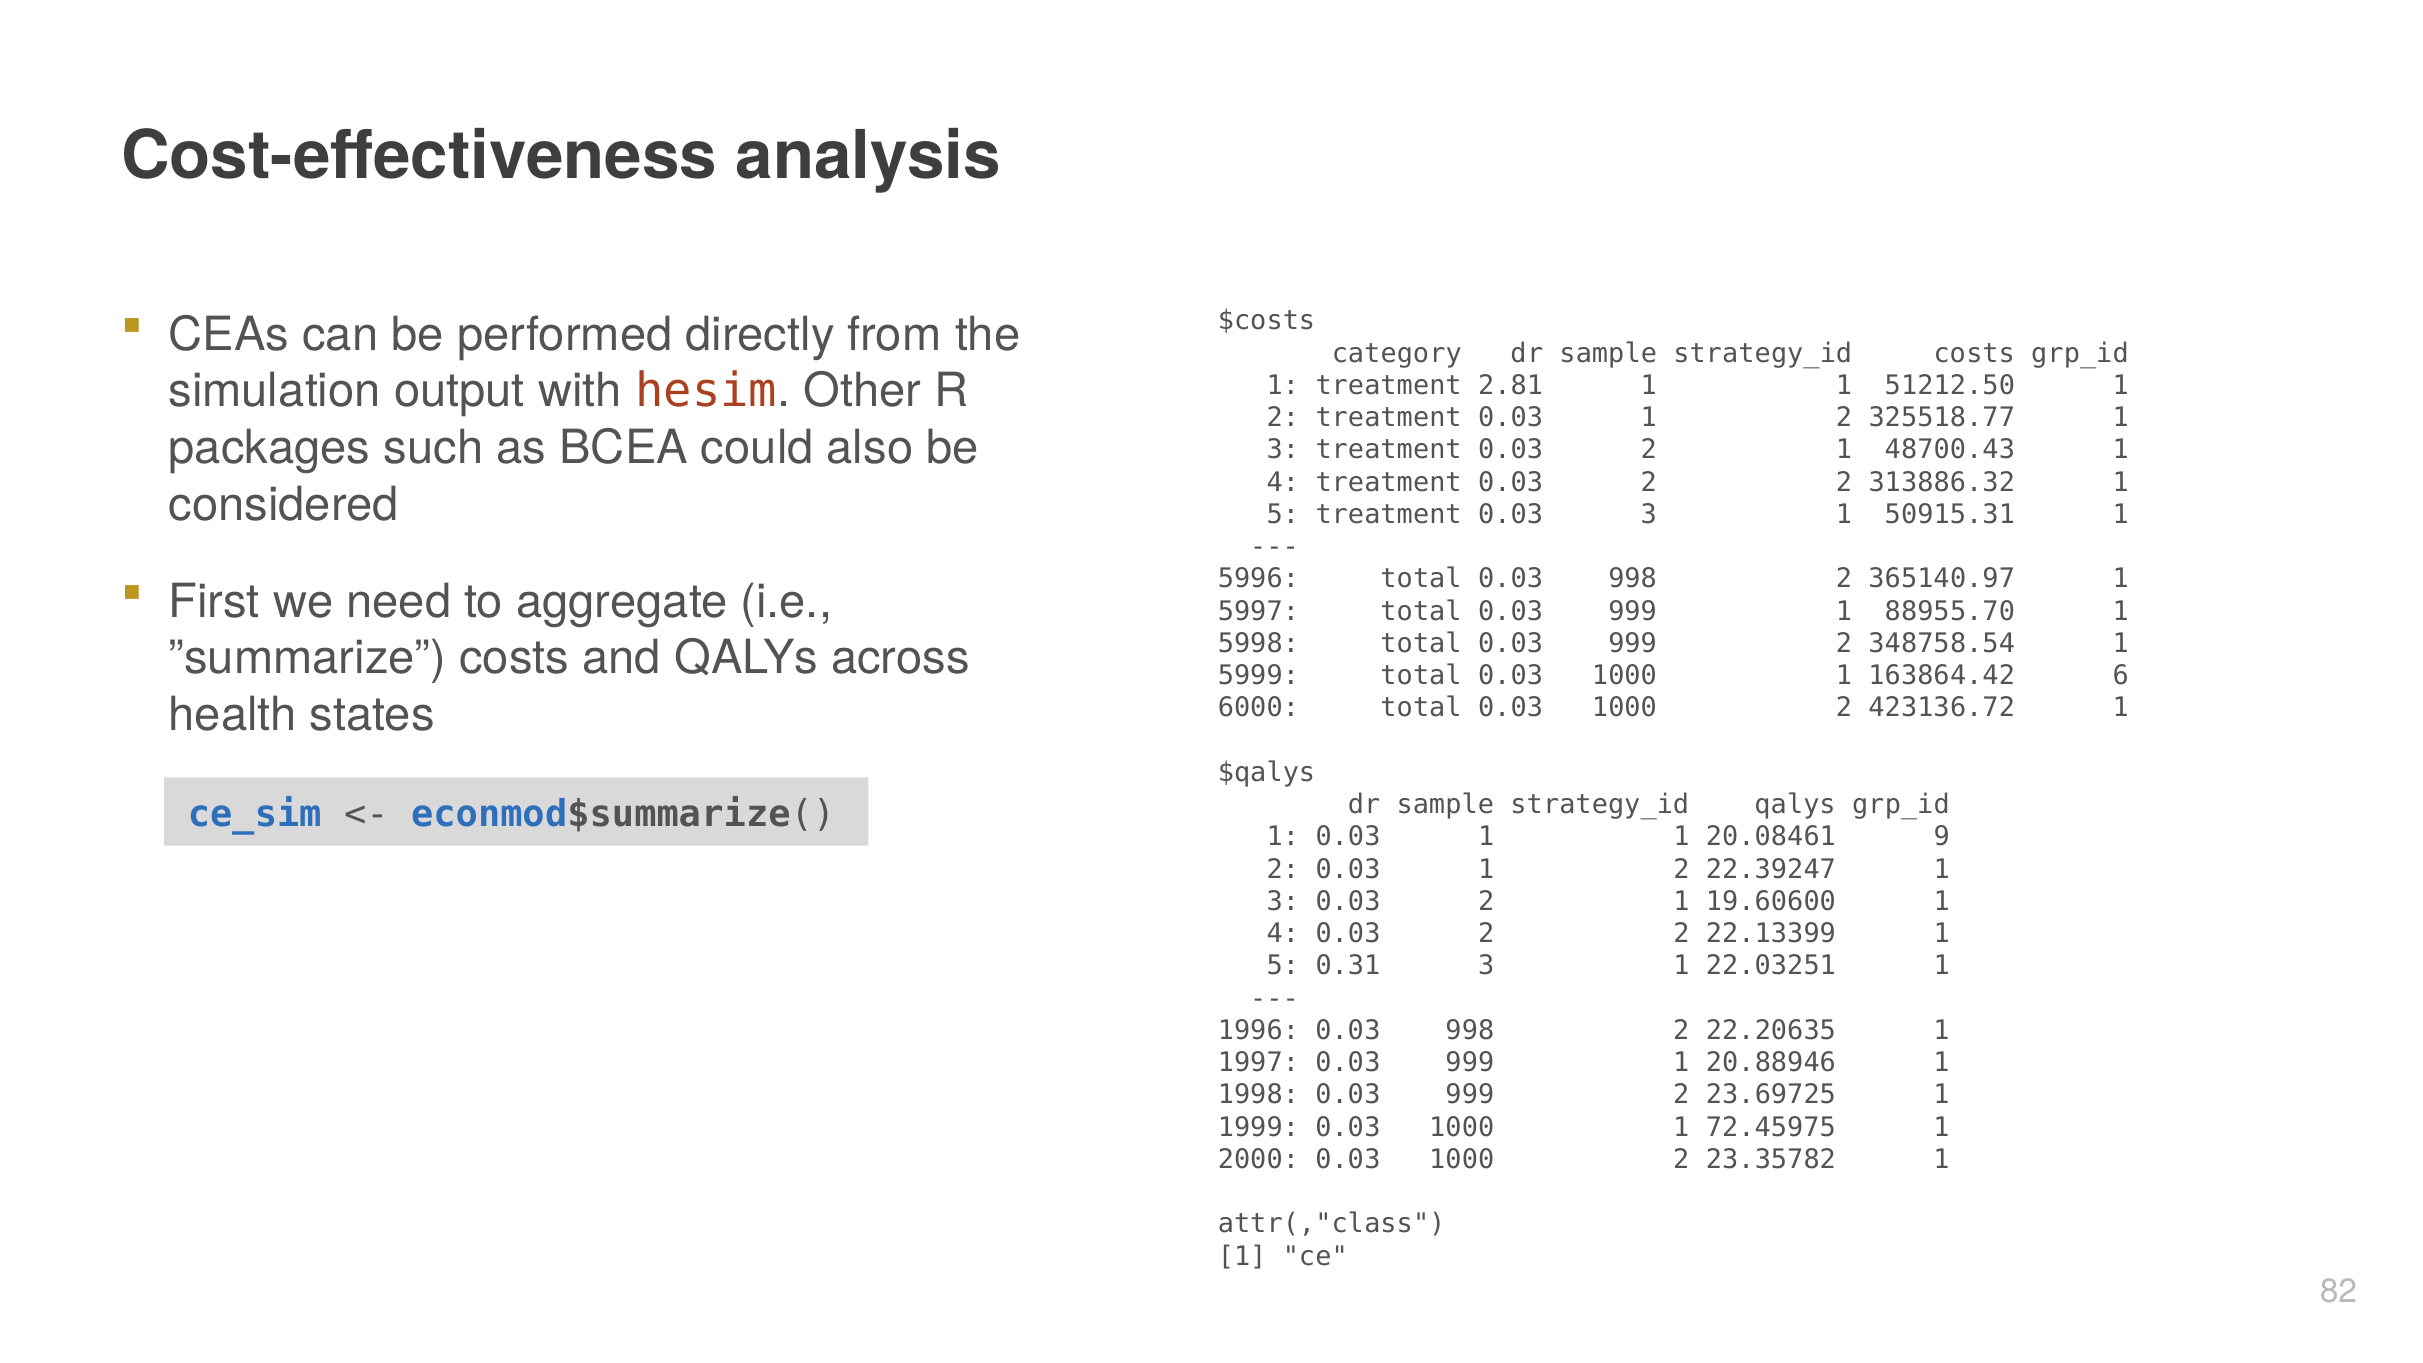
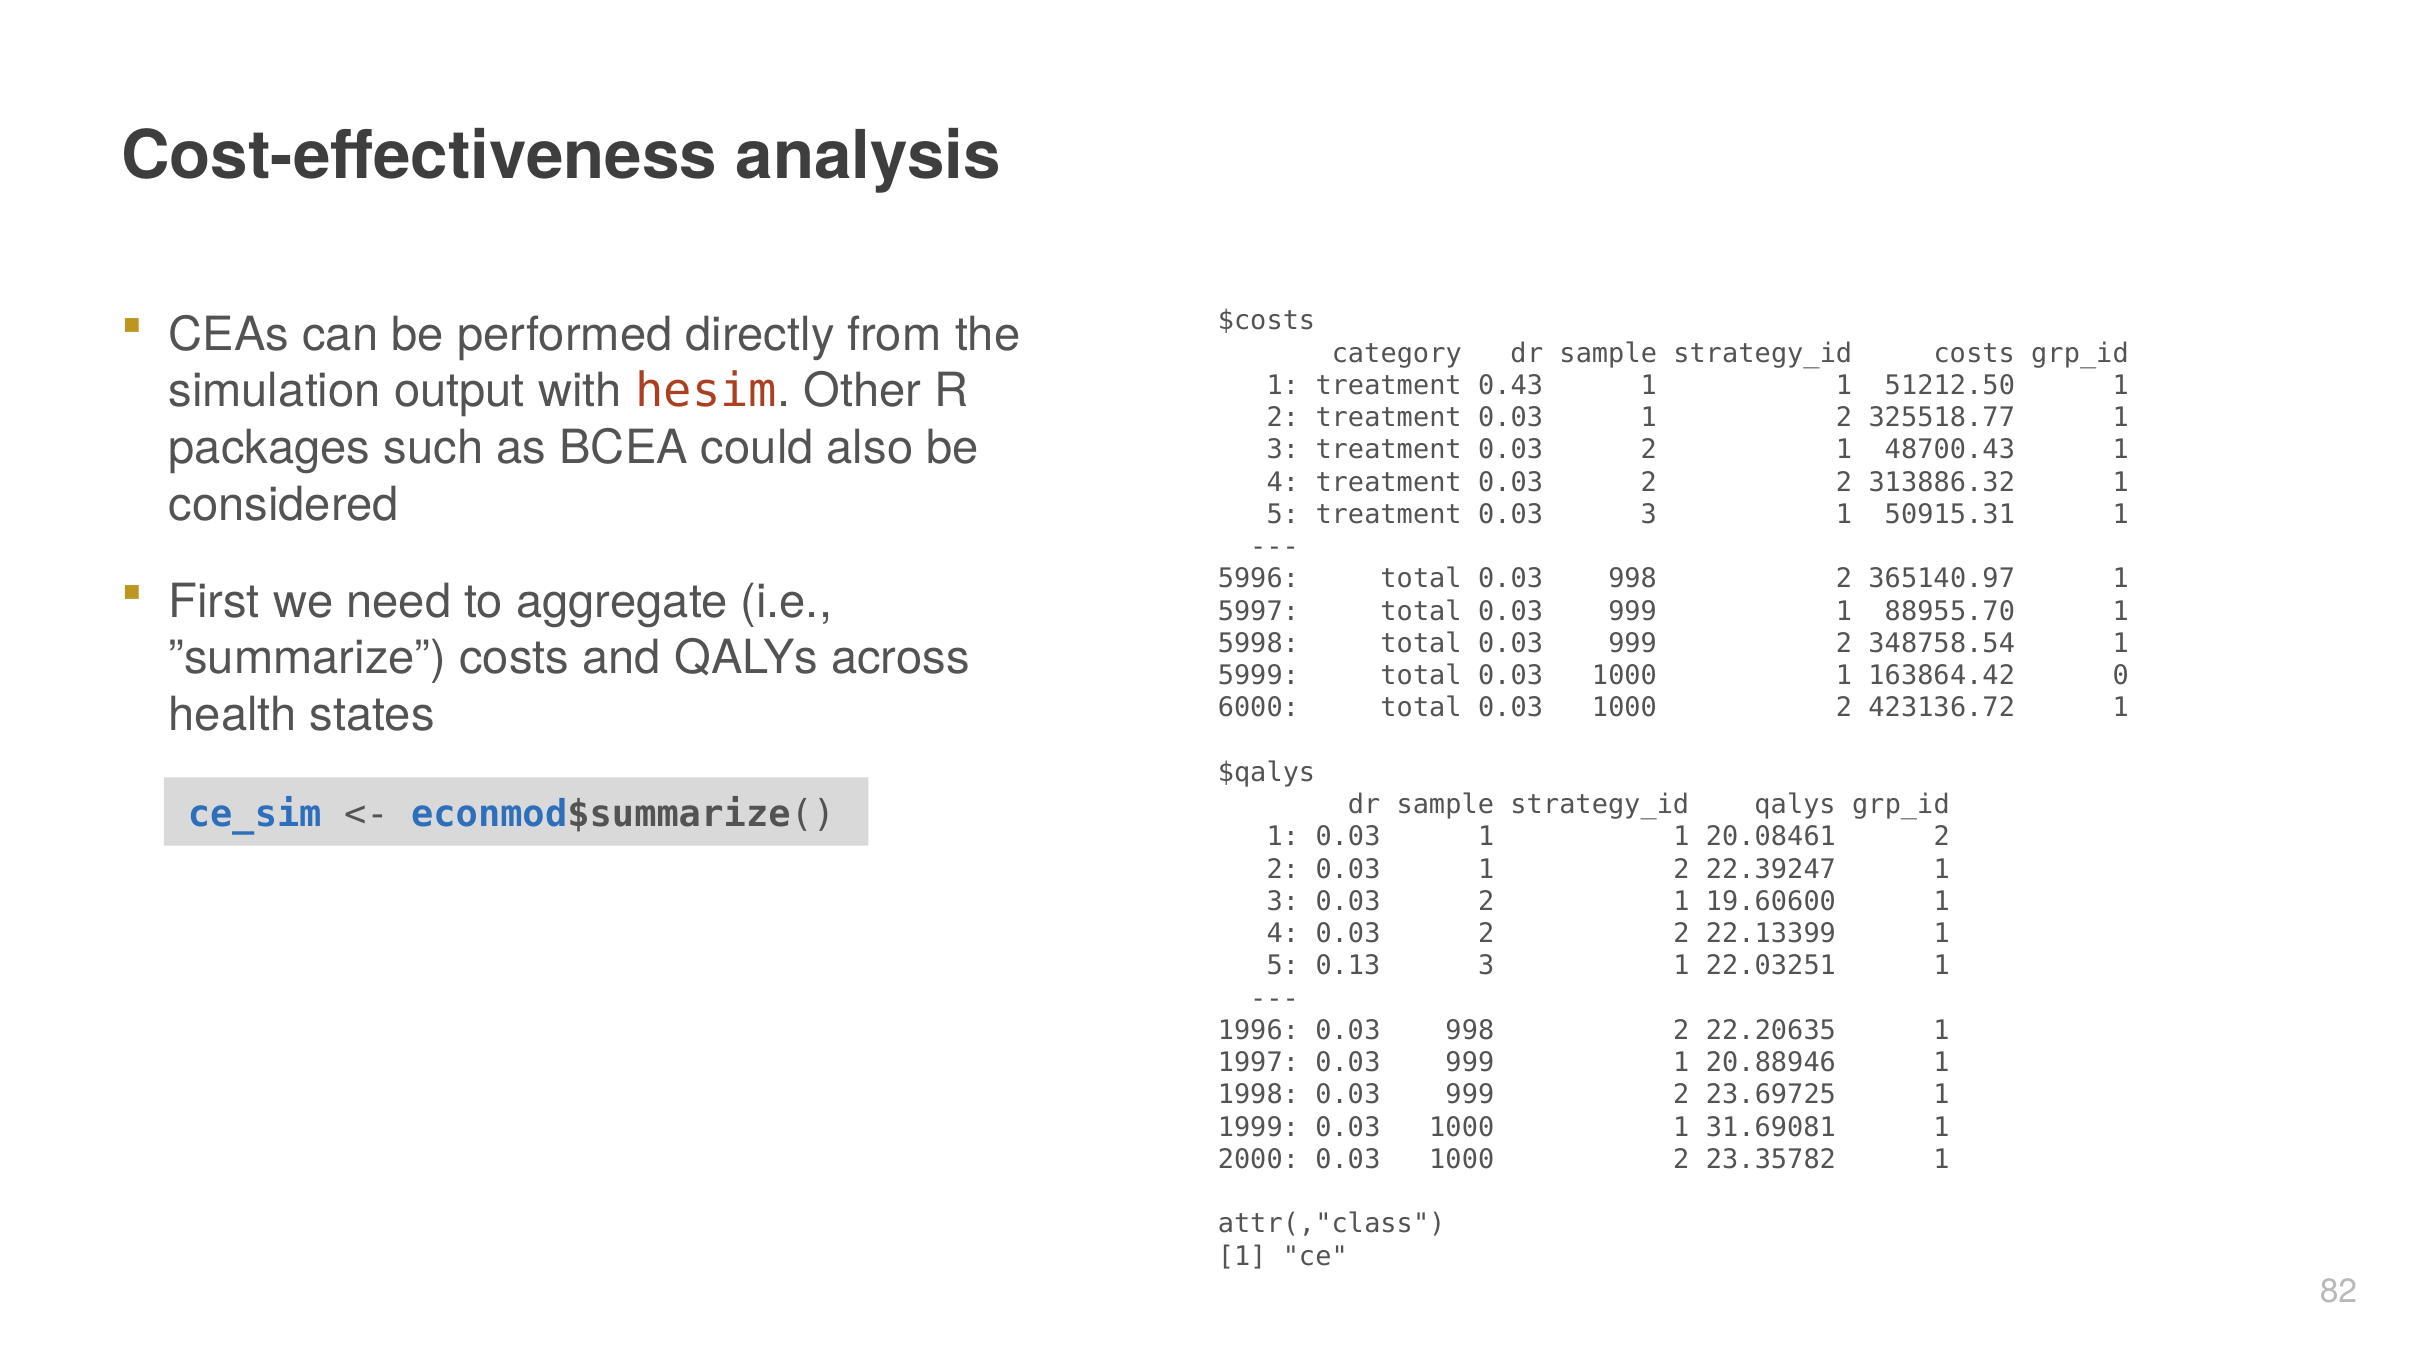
2.81: 2.81 -> 0.43
6: 6 -> 0
20.08461 9: 9 -> 2
0.31: 0.31 -> 0.13
72.45975: 72.45975 -> 31.69081
